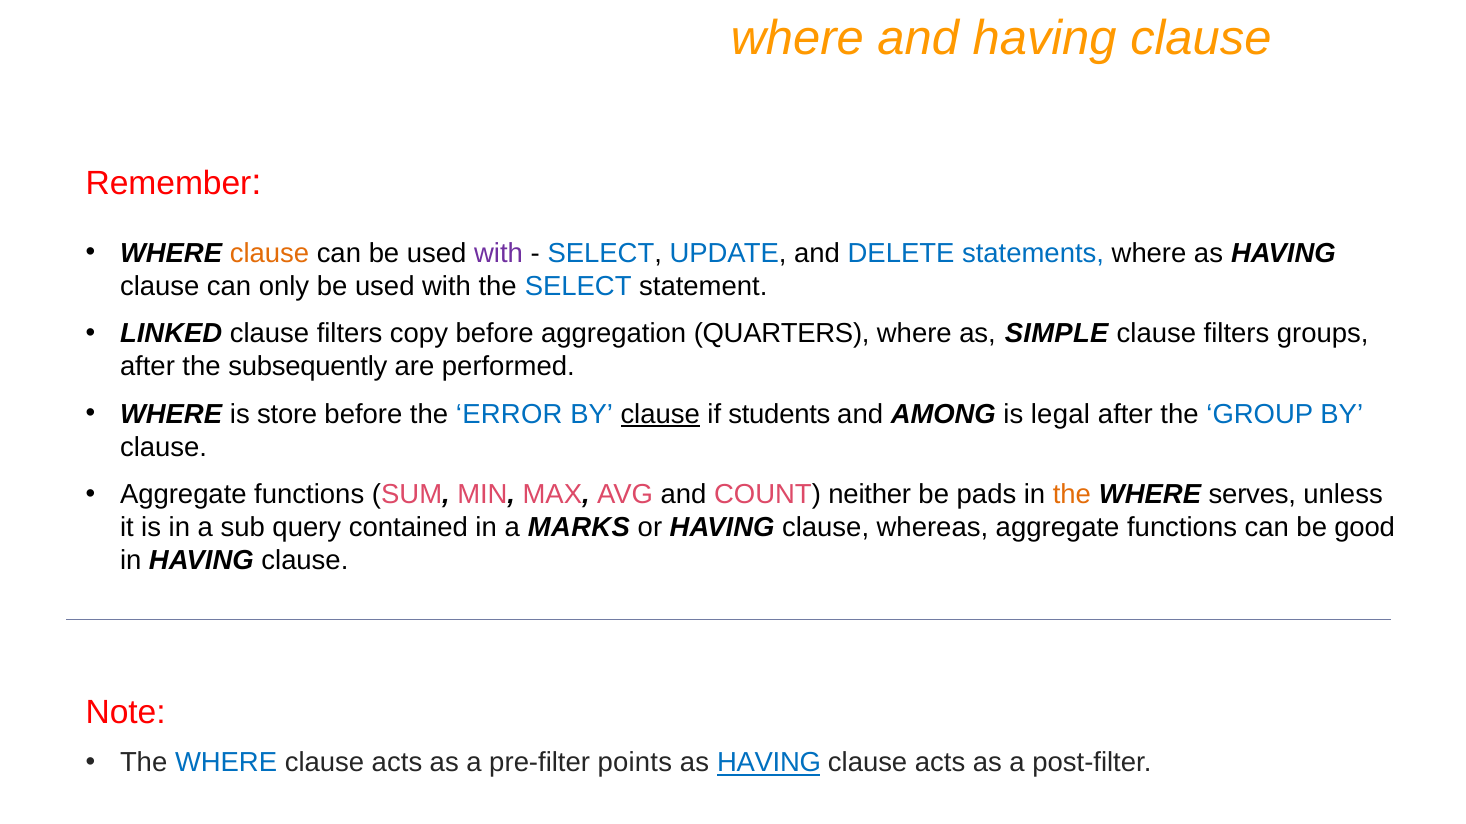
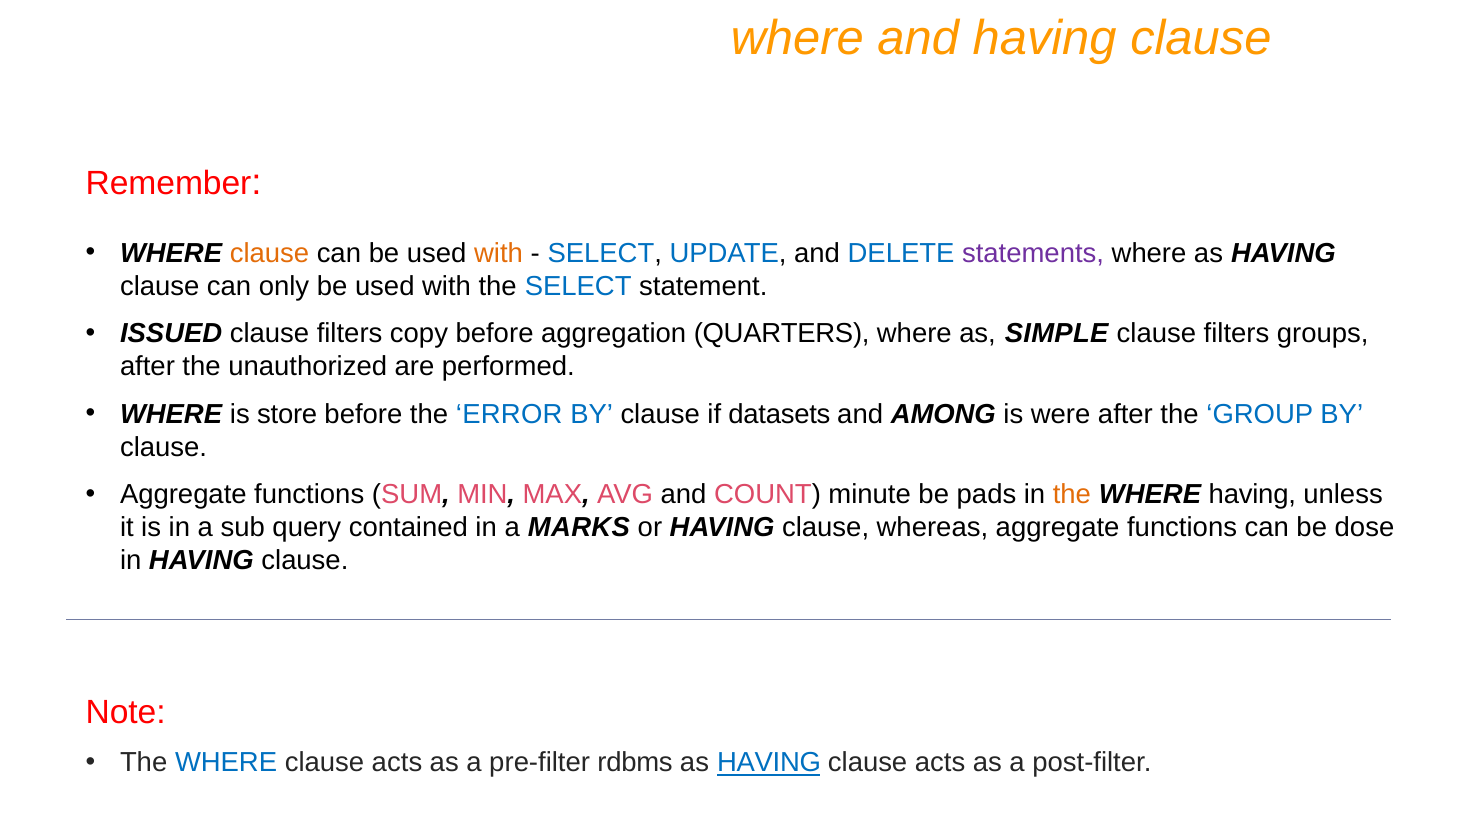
with at (498, 253) colour: purple -> orange
statements colour: blue -> purple
LINKED: LINKED -> ISSUED
subsequently: subsequently -> unauthorized
clause at (660, 414) underline: present -> none
students: students -> datasets
legal: legal -> were
neither: neither -> minute
WHERE serves: serves -> having
good: good -> dose
points: points -> rdbms
